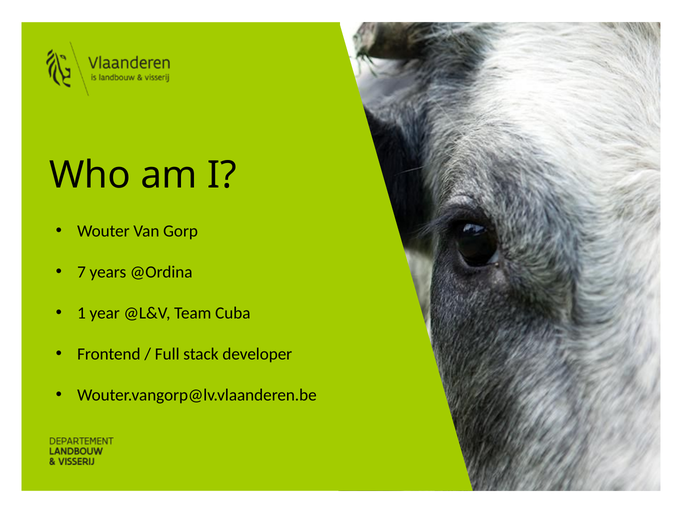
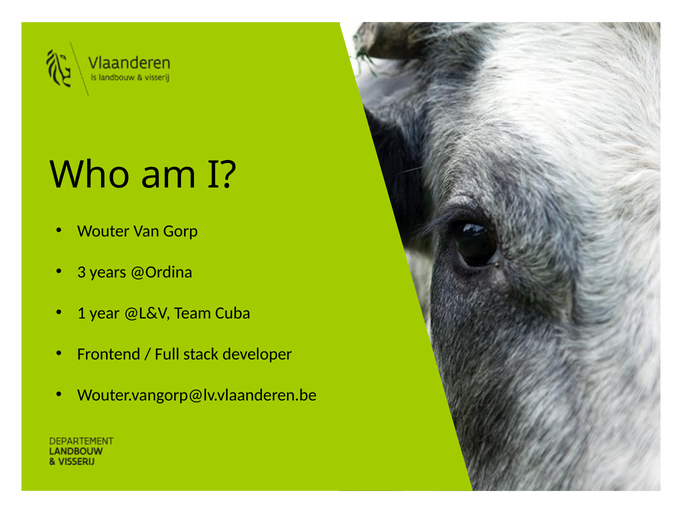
7: 7 -> 3
